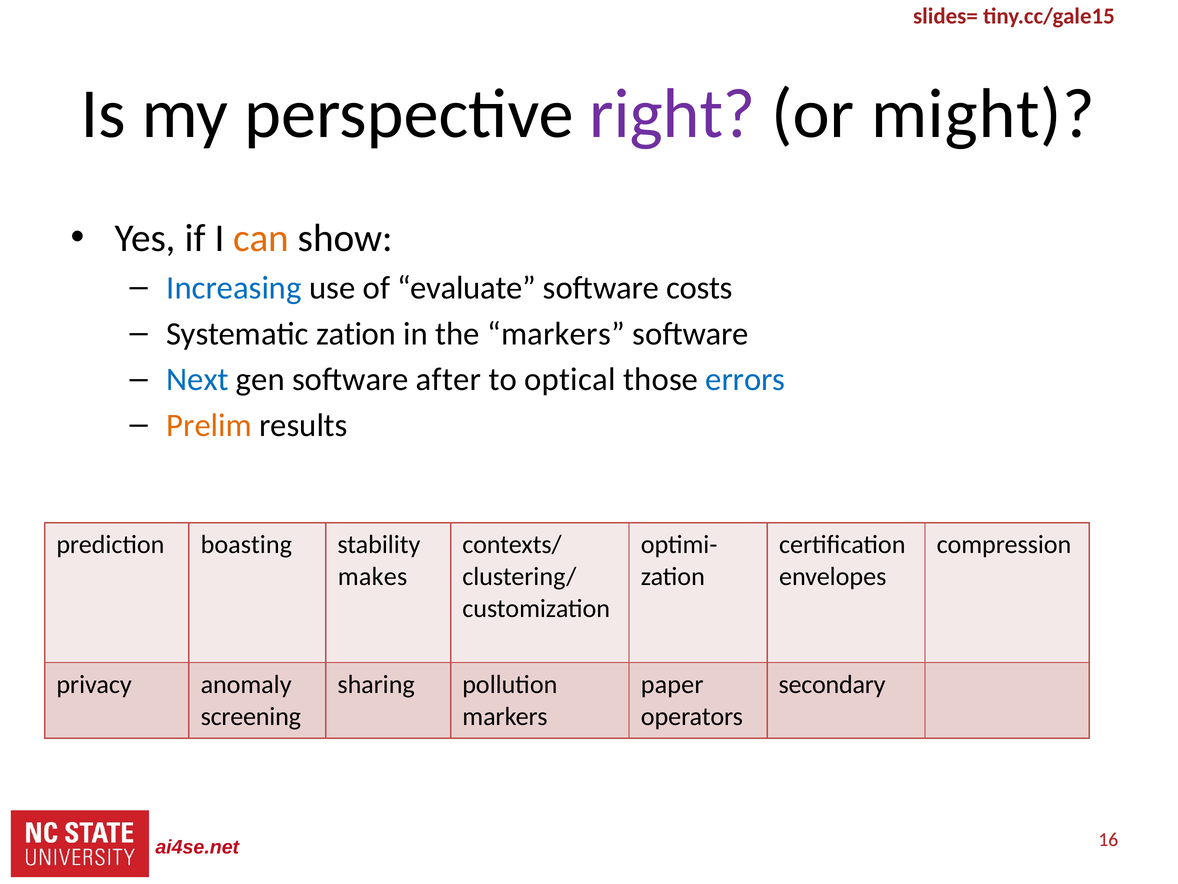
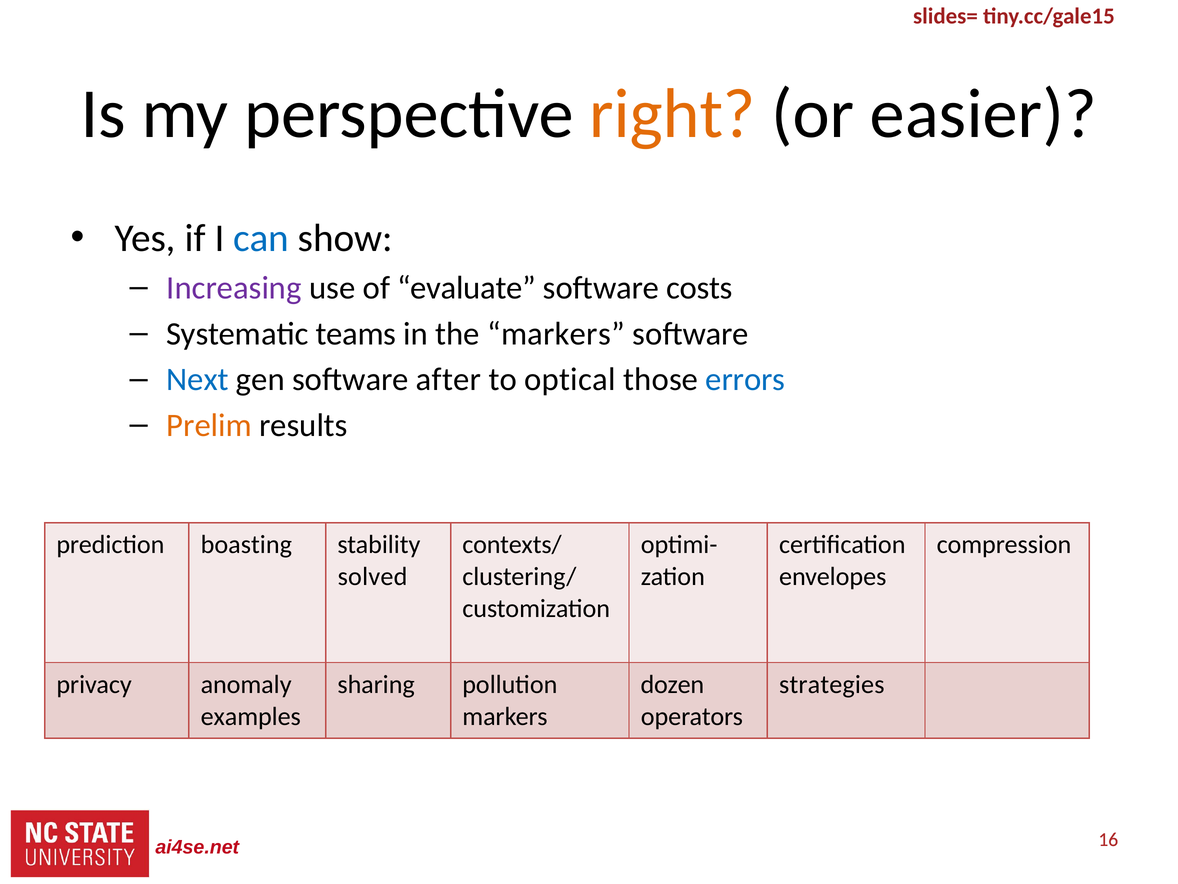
right colour: purple -> orange
might: might -> easier
can colour: orange -> blue
Increasing colour: blue -> purple
Systematic zation: zation -> teams
makes: makes -> solved
paper: paper -> dozen
secondary: secondary -> strategies
screening: screening -> examples
